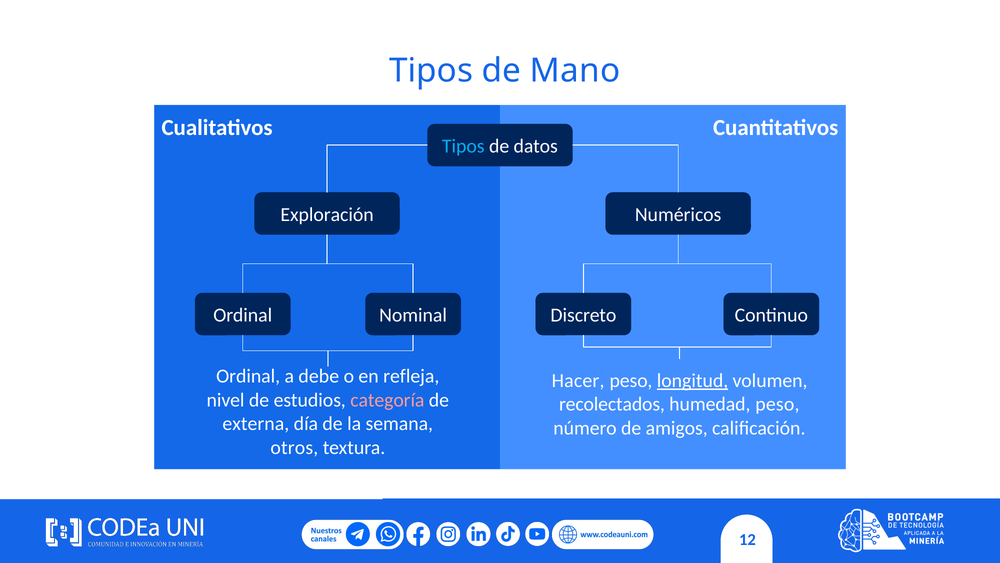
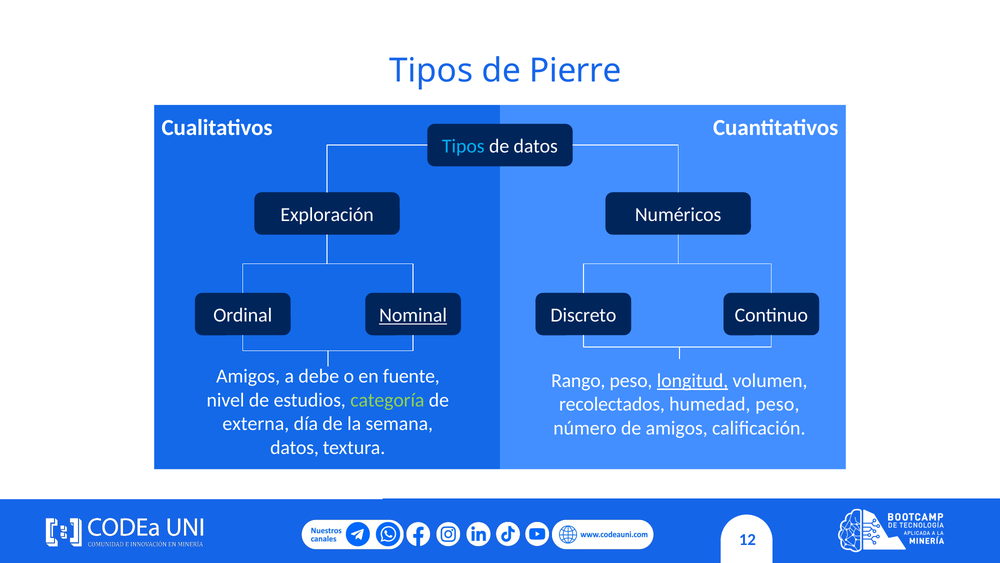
Mano: Mano -> Pierre
Nominal underline: none -> present
Ordinal at (248, 376): Ordinal -> Amigos
refleja: refleja -> fuente
Hacer: Hacer -> Rango
categoría colour: pink -> light green
otros at (294, 447): otros -> datos
